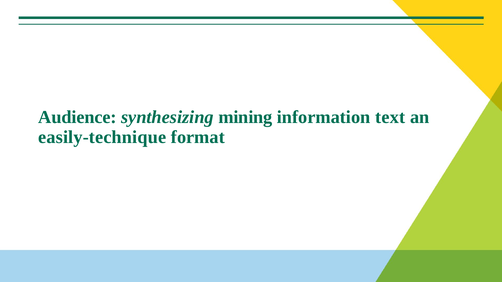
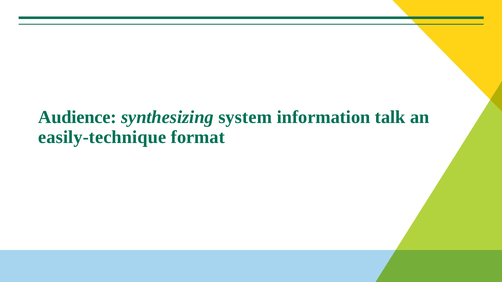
mining: mining -> system
text: text -> talk
